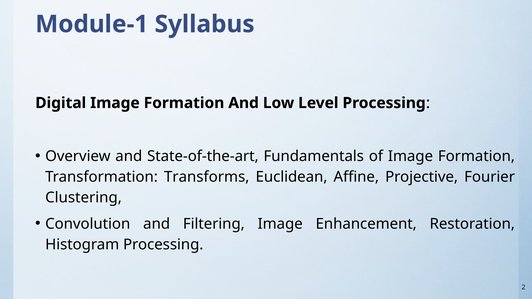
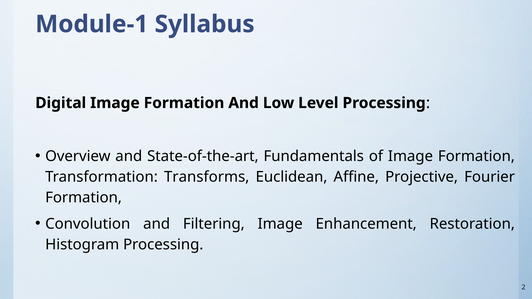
Clustering at (84, 198): Clustering -> Formation
